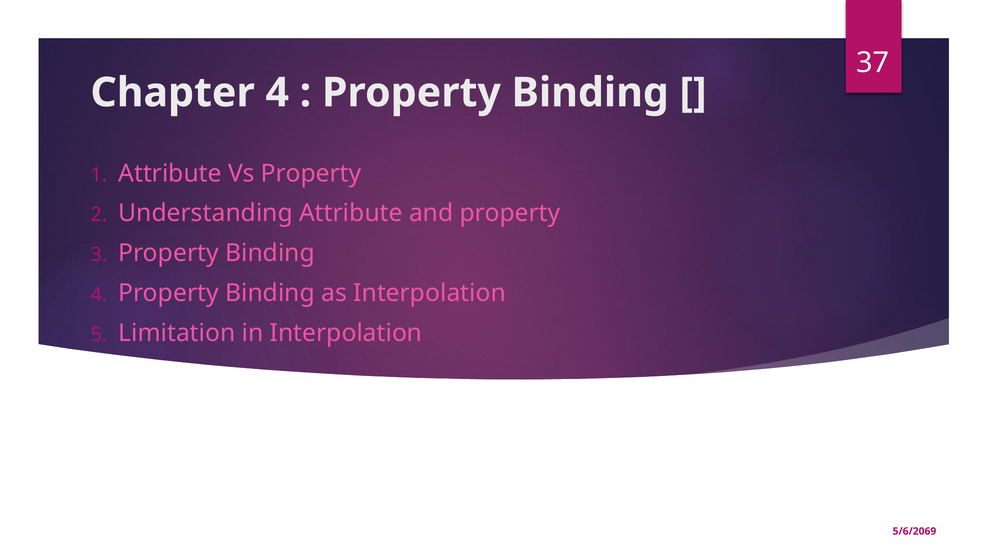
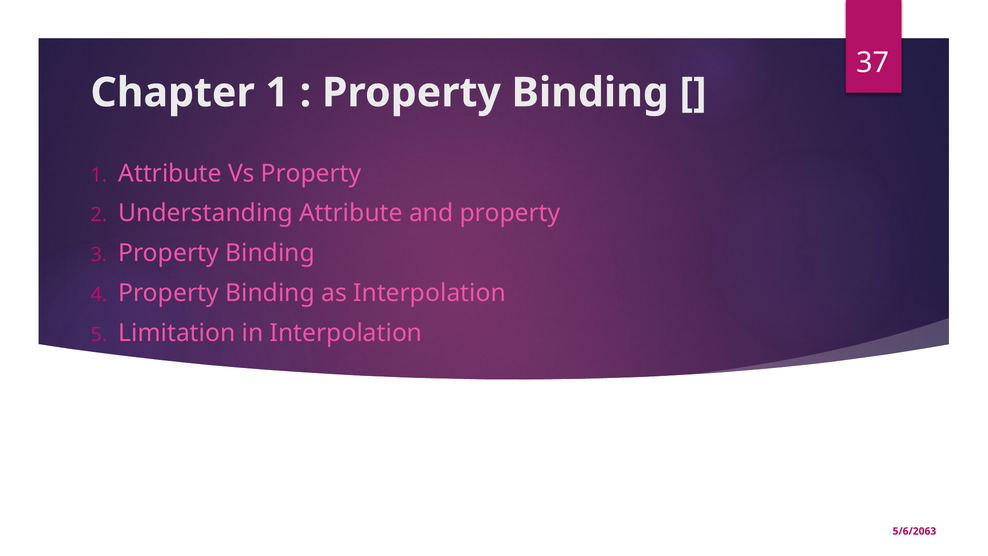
Chapter 4: 4 -> 1
5/6/2069: 5/6/2069 -> 5/6/2063
